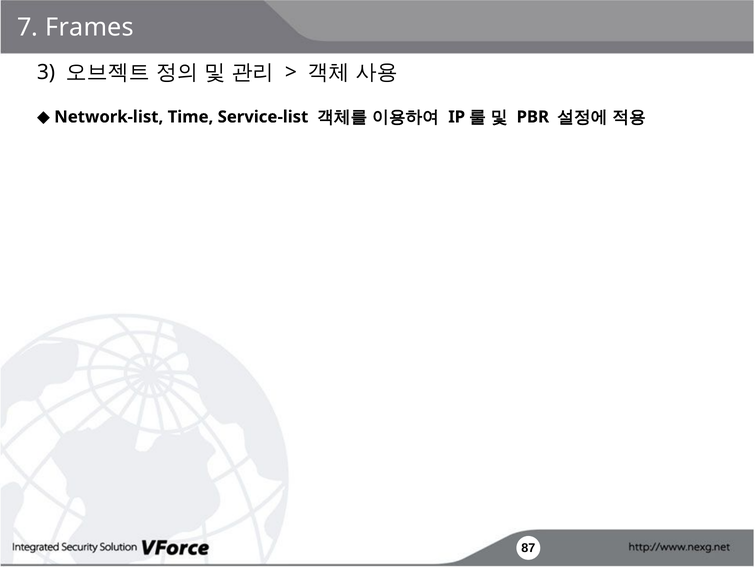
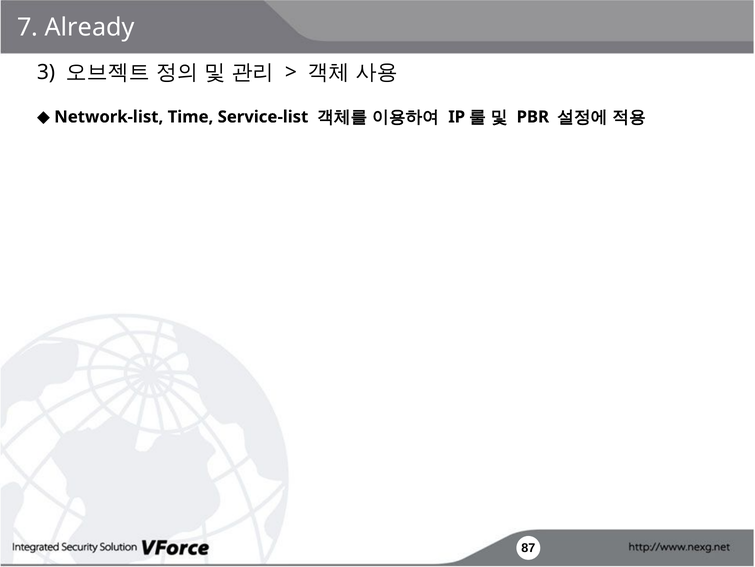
Frames: Frames -> Already
